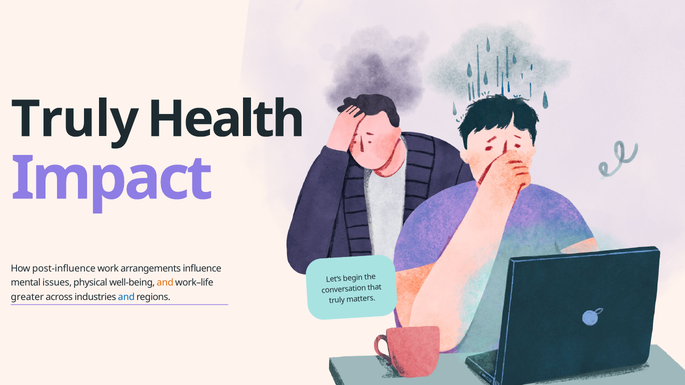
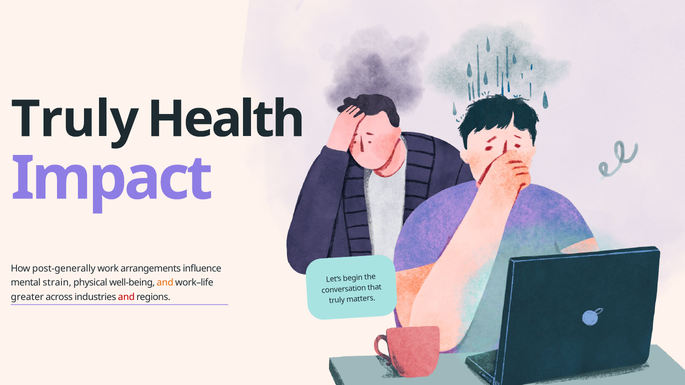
post-influence: post-influence -> post-generally
issues: issues -> strain
and at (126, 297) colour: blue -> red
